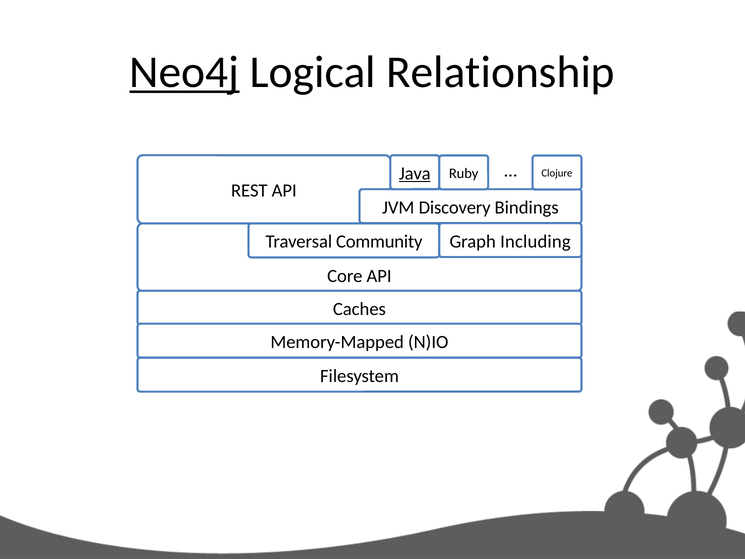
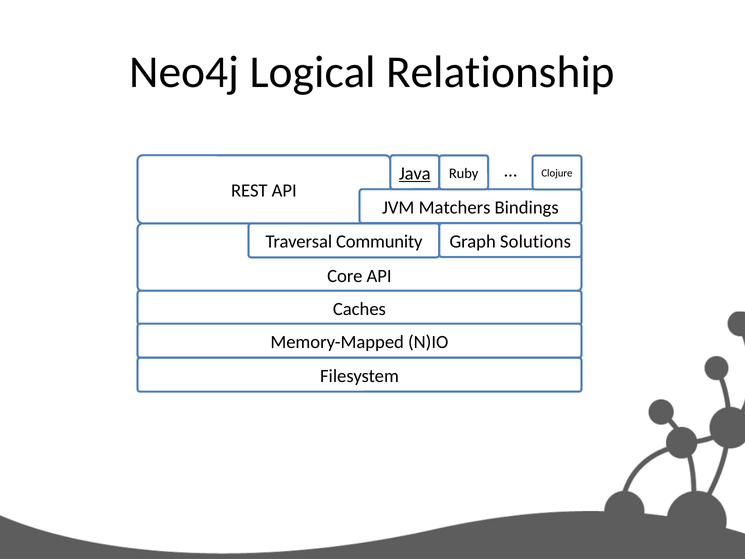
Neo4j underline: present -> none
Discovery: Discovery -> Matchers
Including: Including -> Solutions
